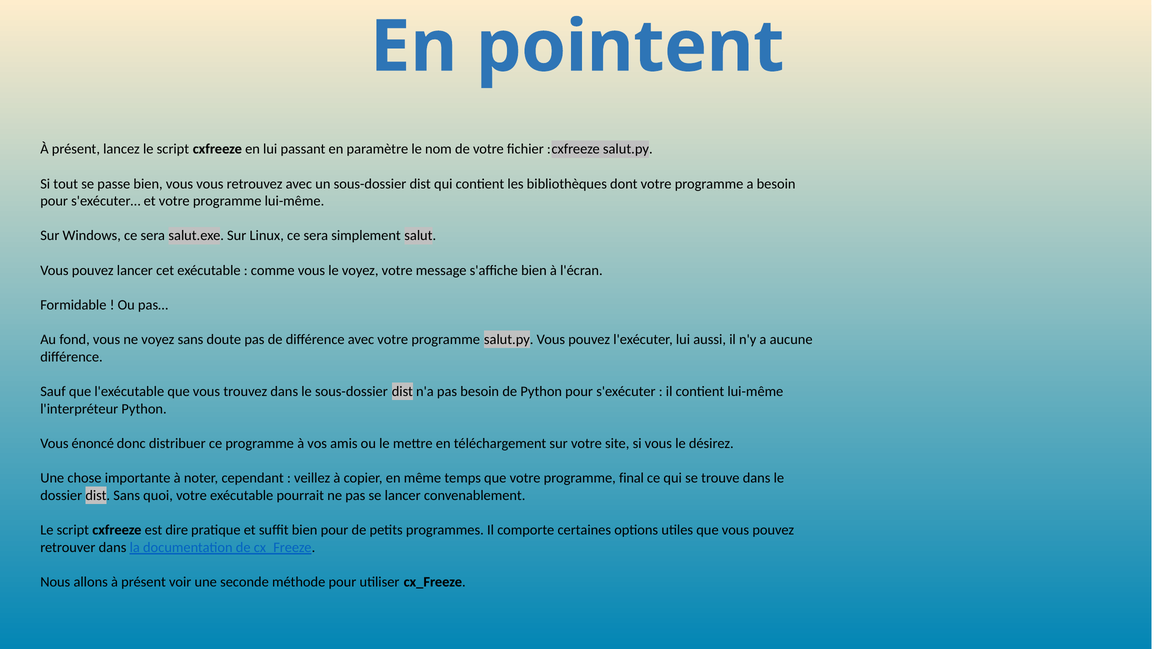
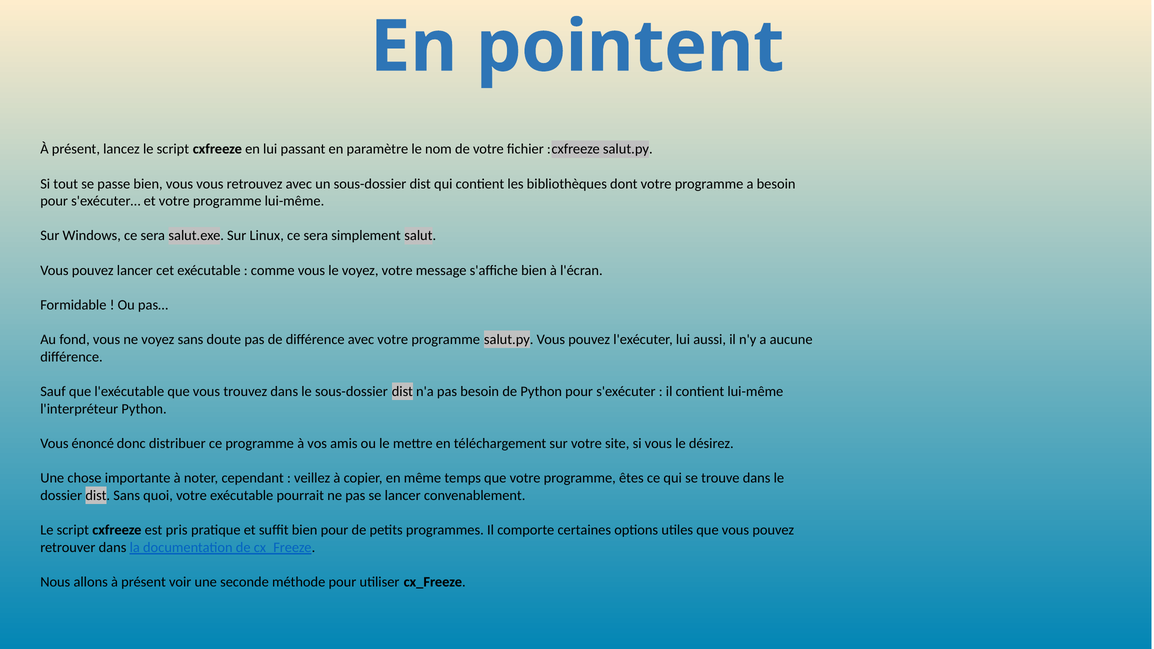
final: final -> êtes
dire: dire -> pris
